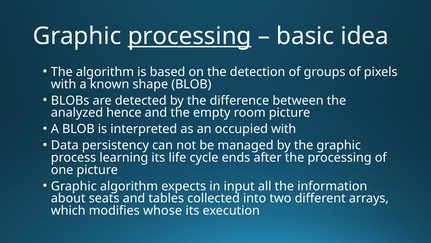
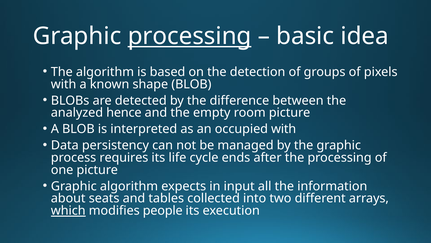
learning: learning -> requires
which underline: none -> present
whose: whose -> people
